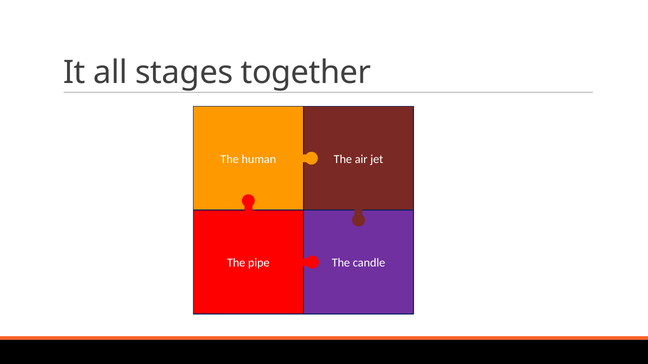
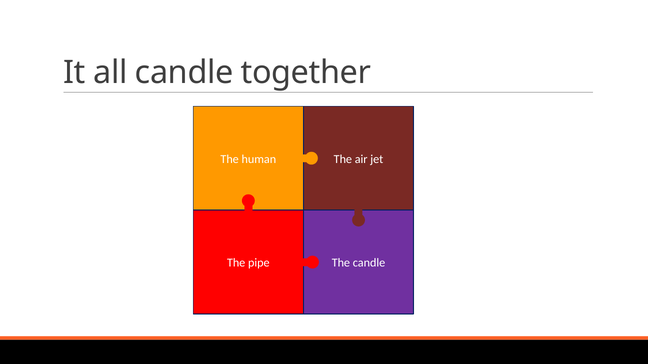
all stages: stages -> candle
